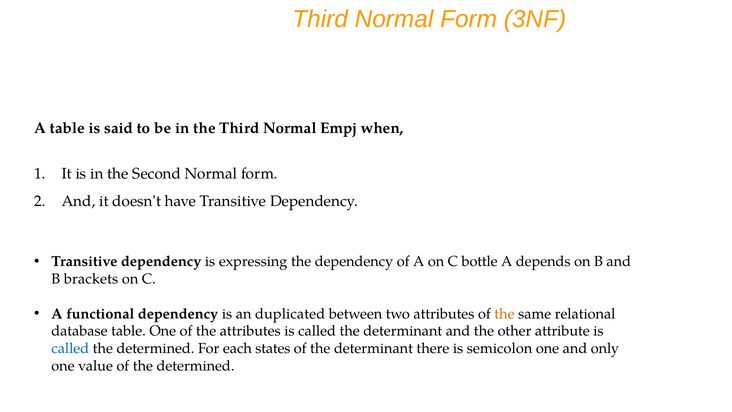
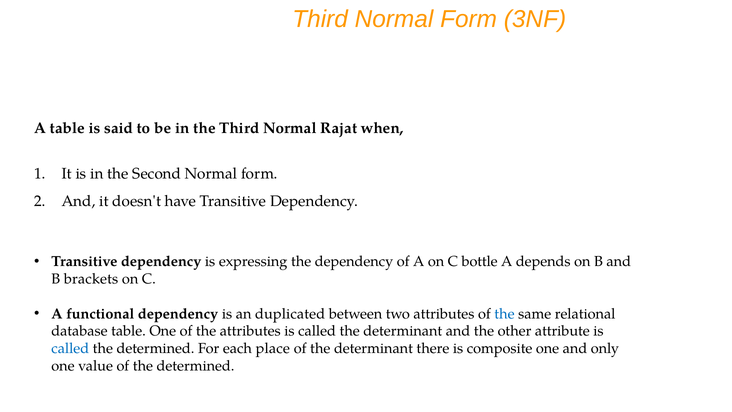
Empj: Empj -> Rajat
the at (504, 314) colour: orange -> blue
states: states -> place
semicolon: semicolon -> composite
